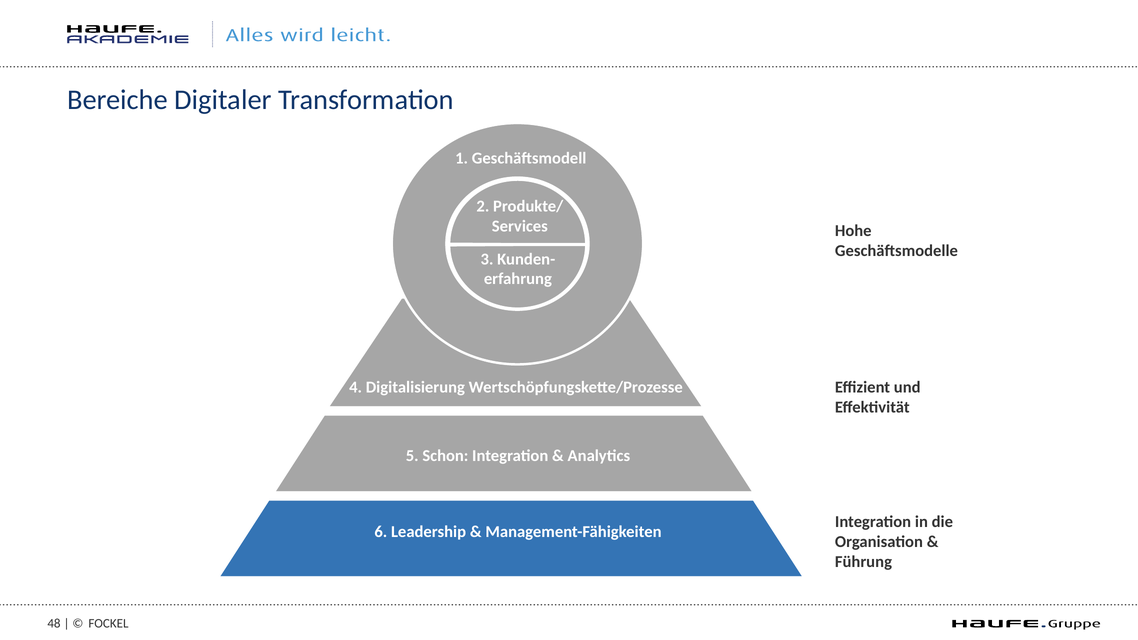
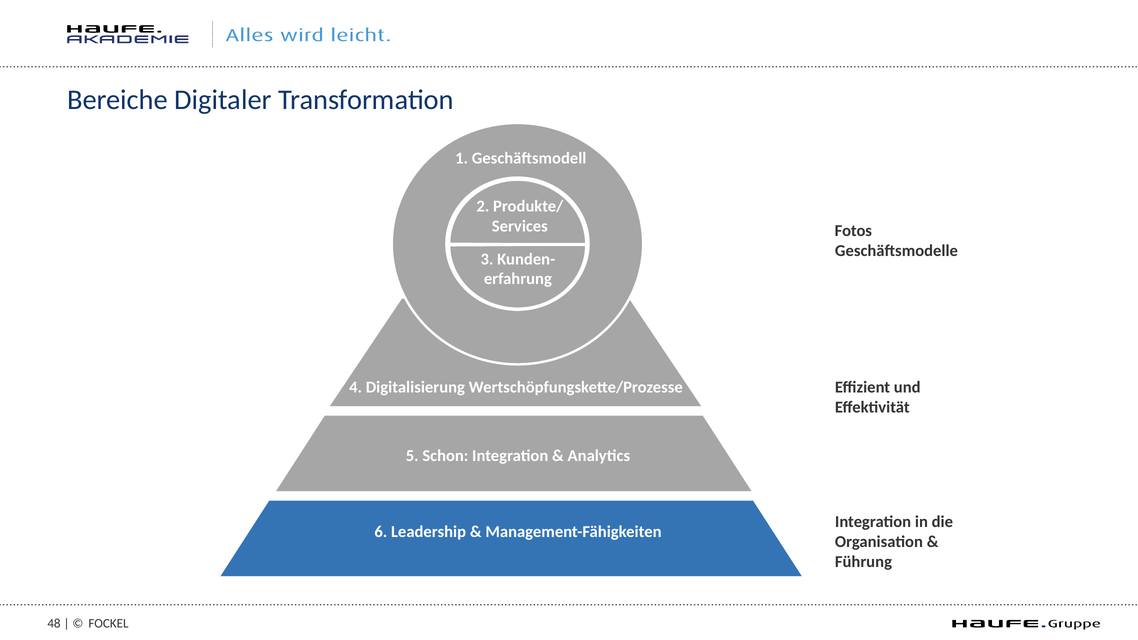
Hohe: Hohe -> Fotos
